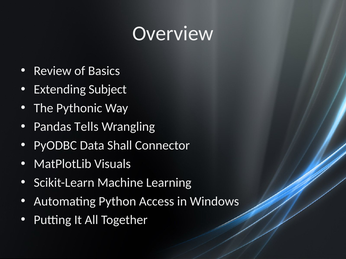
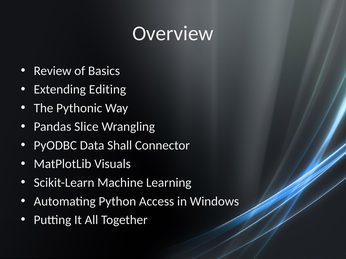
Subject: Subject -> Editing
Tells: Tells -> Slice
